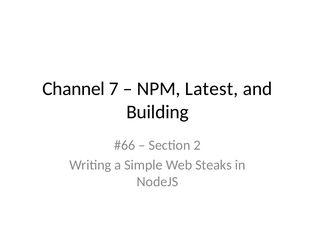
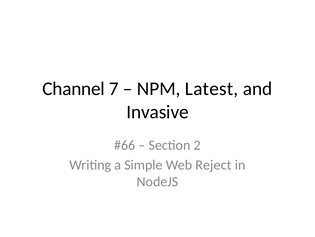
Building: Building -> Invasive
Steaks: Steaks -> Reject
